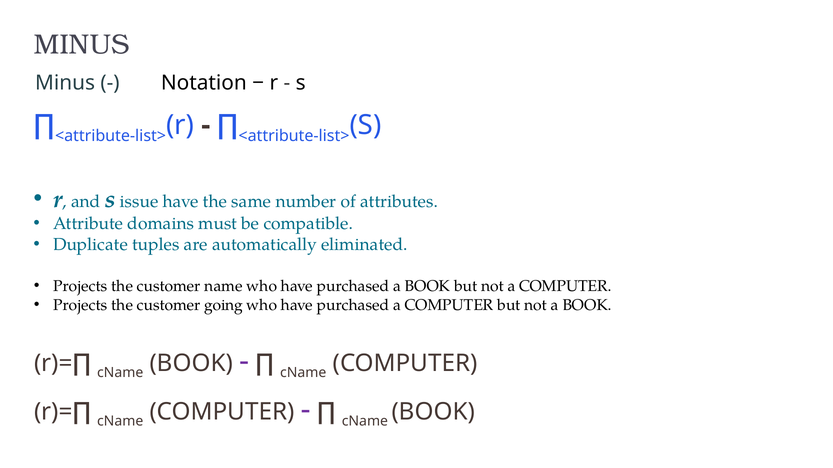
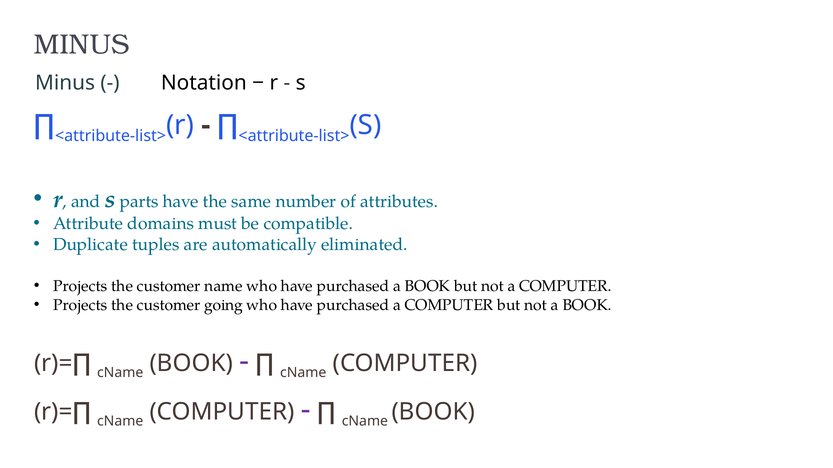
issue: issue -> parts
